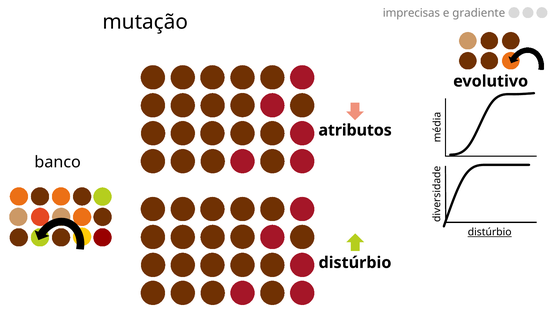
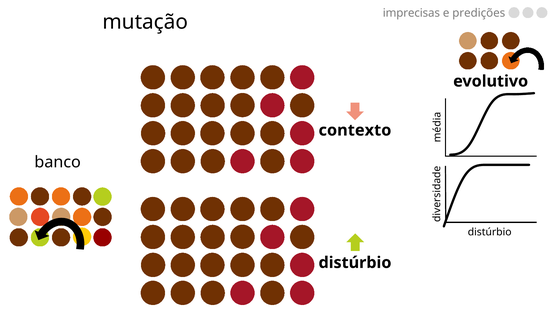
gradiente: gradiente -> predições
atributos: atributos -> contexto
distúrbio at (490, 233) underline: present -> none
